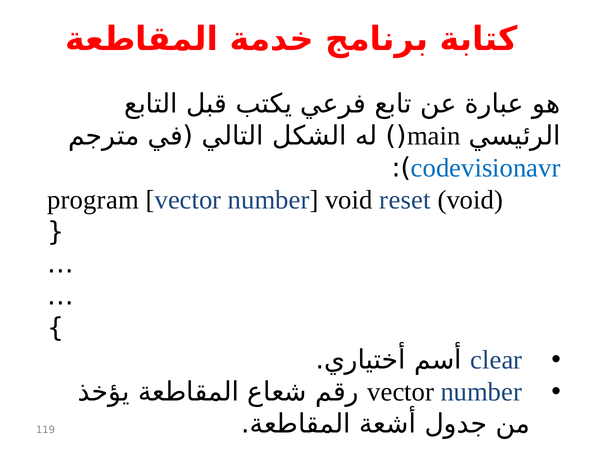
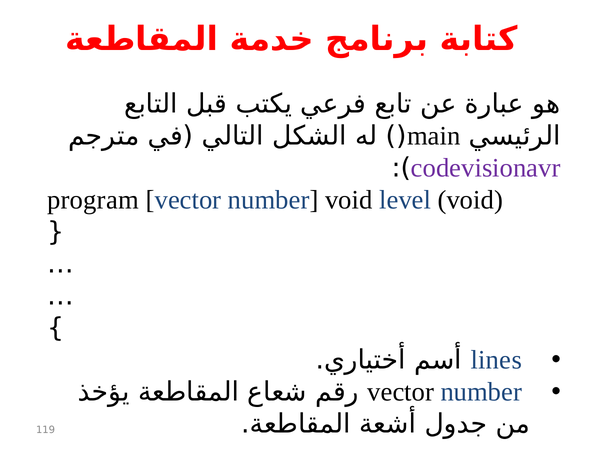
codevisionavr colour: blue -> purple
reset: reset -> level
clear: clear -> lines
